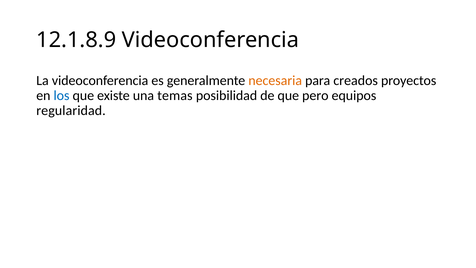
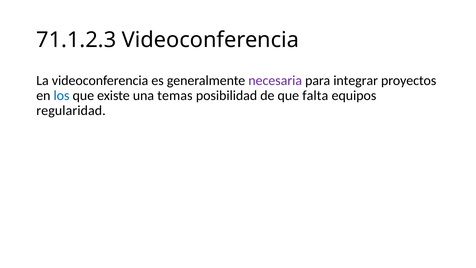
12.1.8.9: 12.1.8.9 -> 71.1.2.3
necesaria colour: orange -> purple
creados: creados -> integrar
pero: pero -> falta
